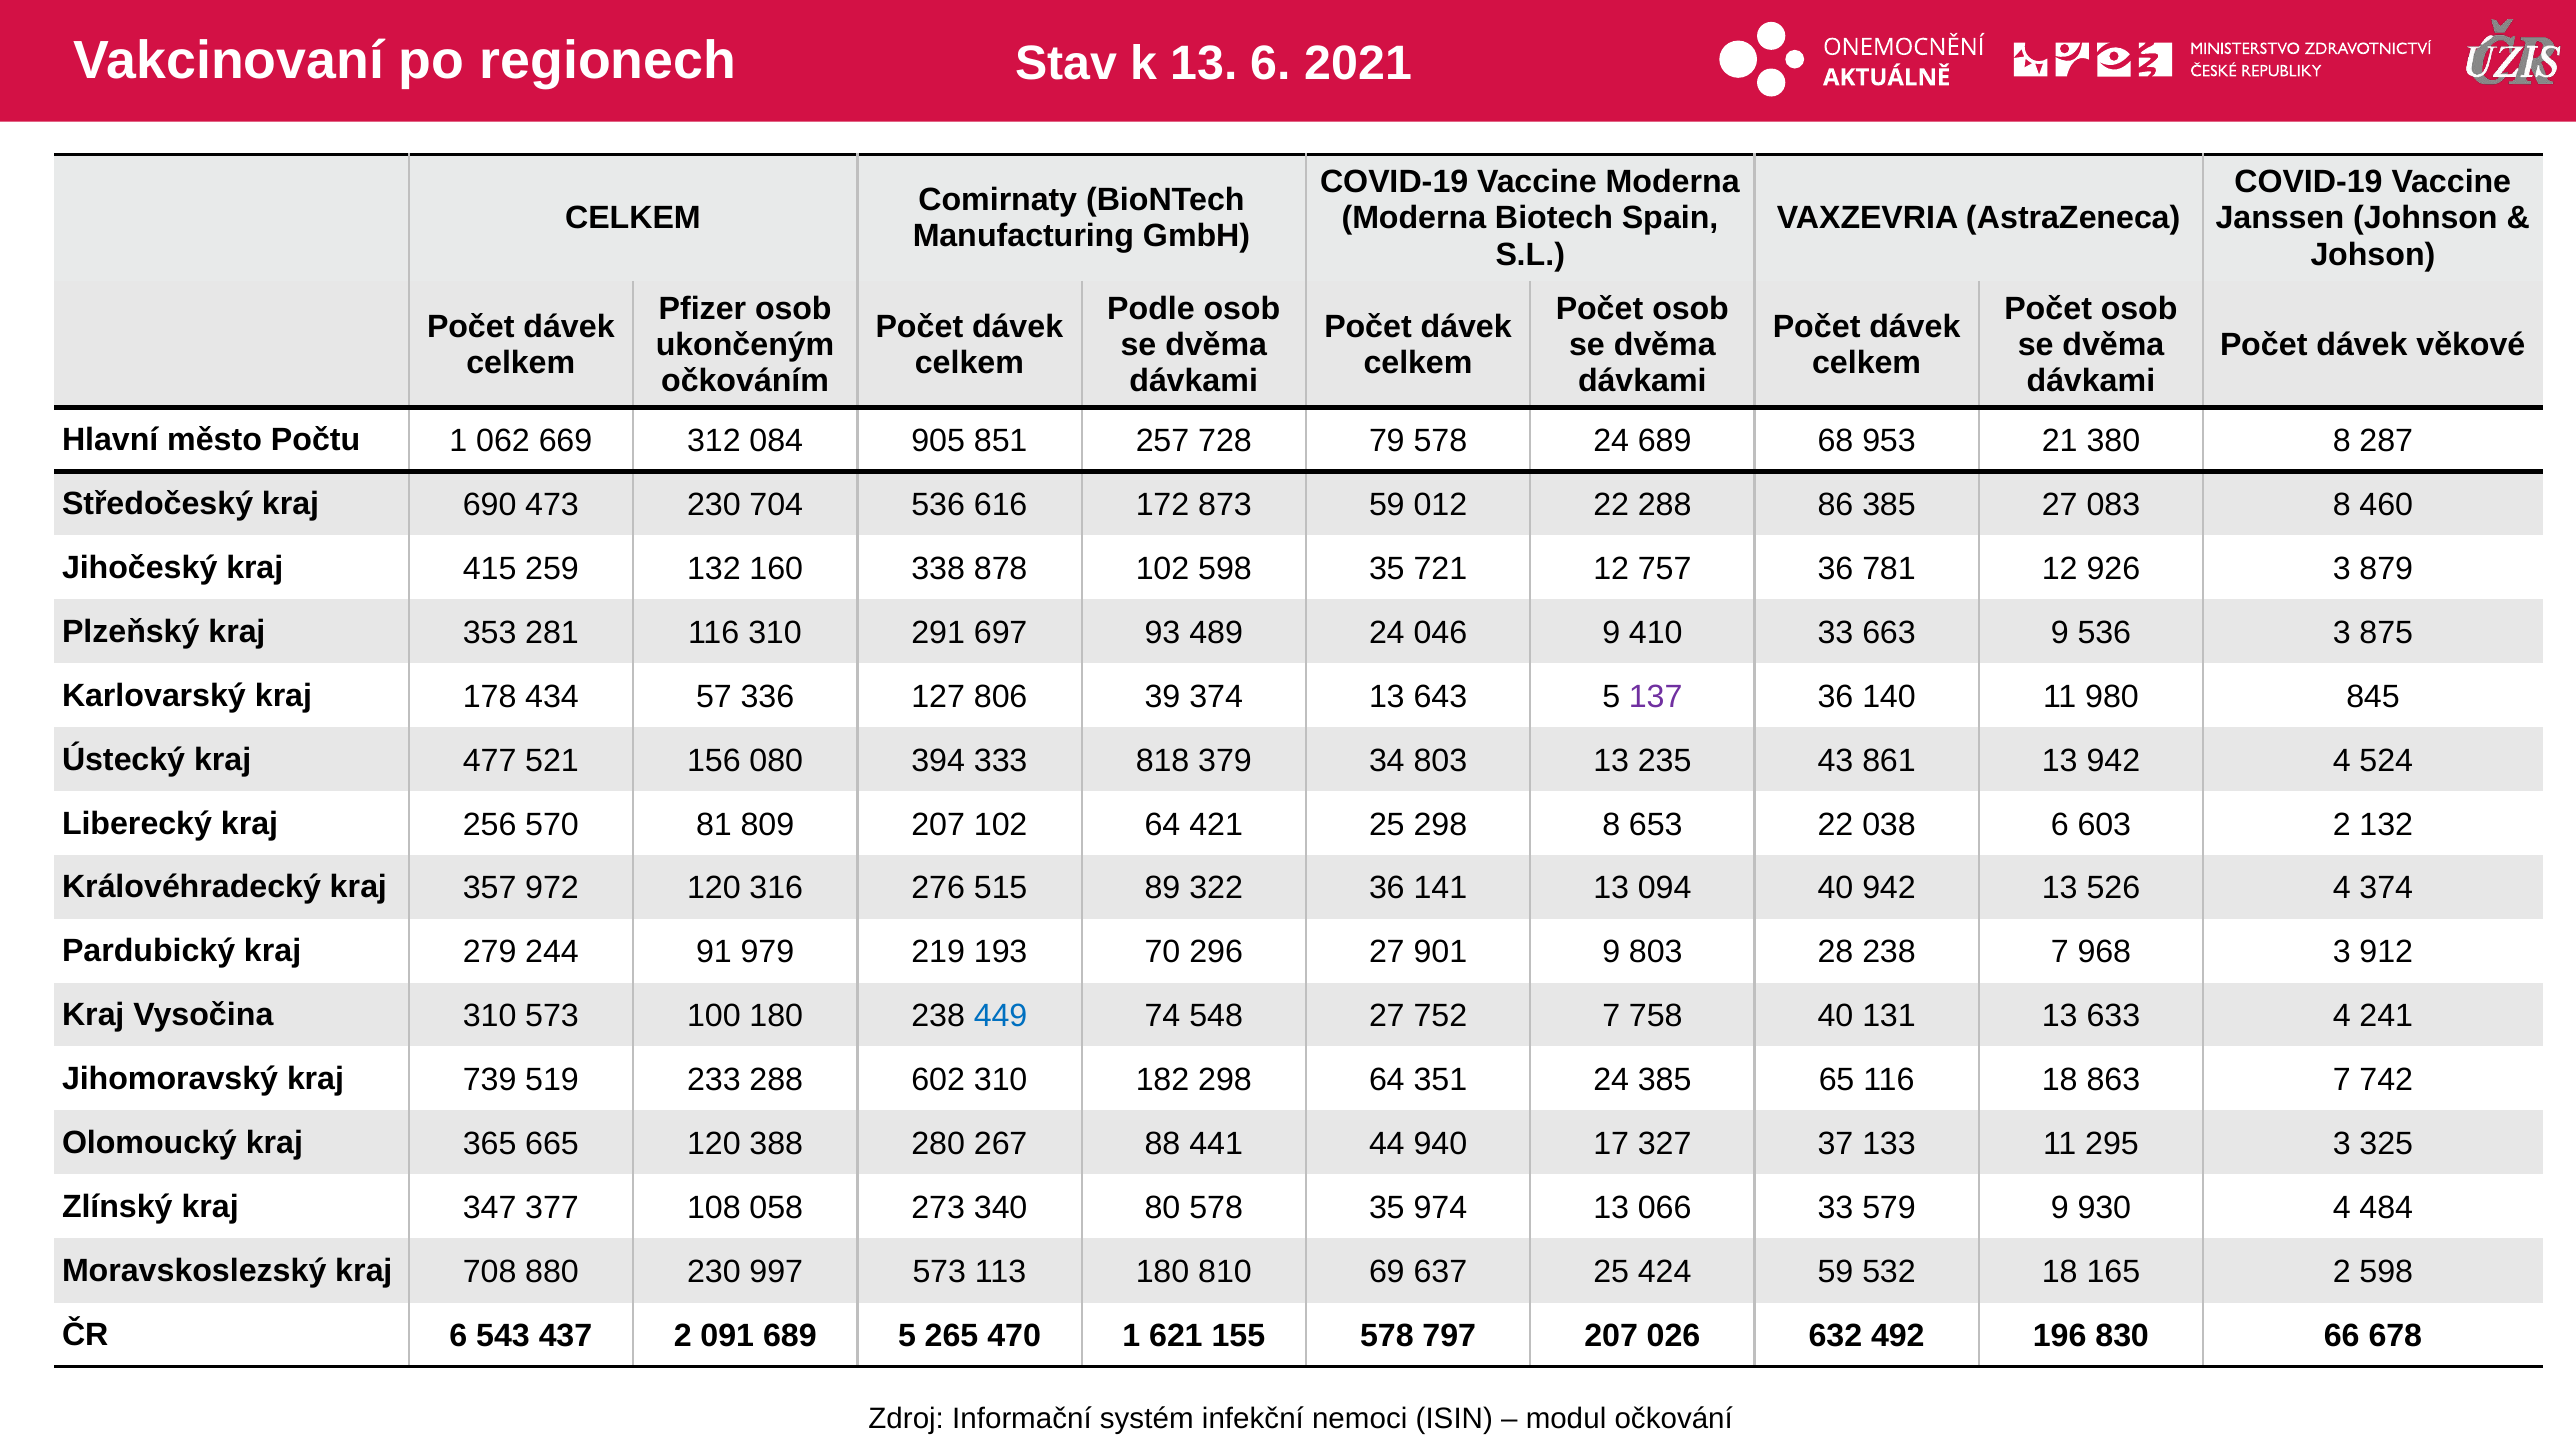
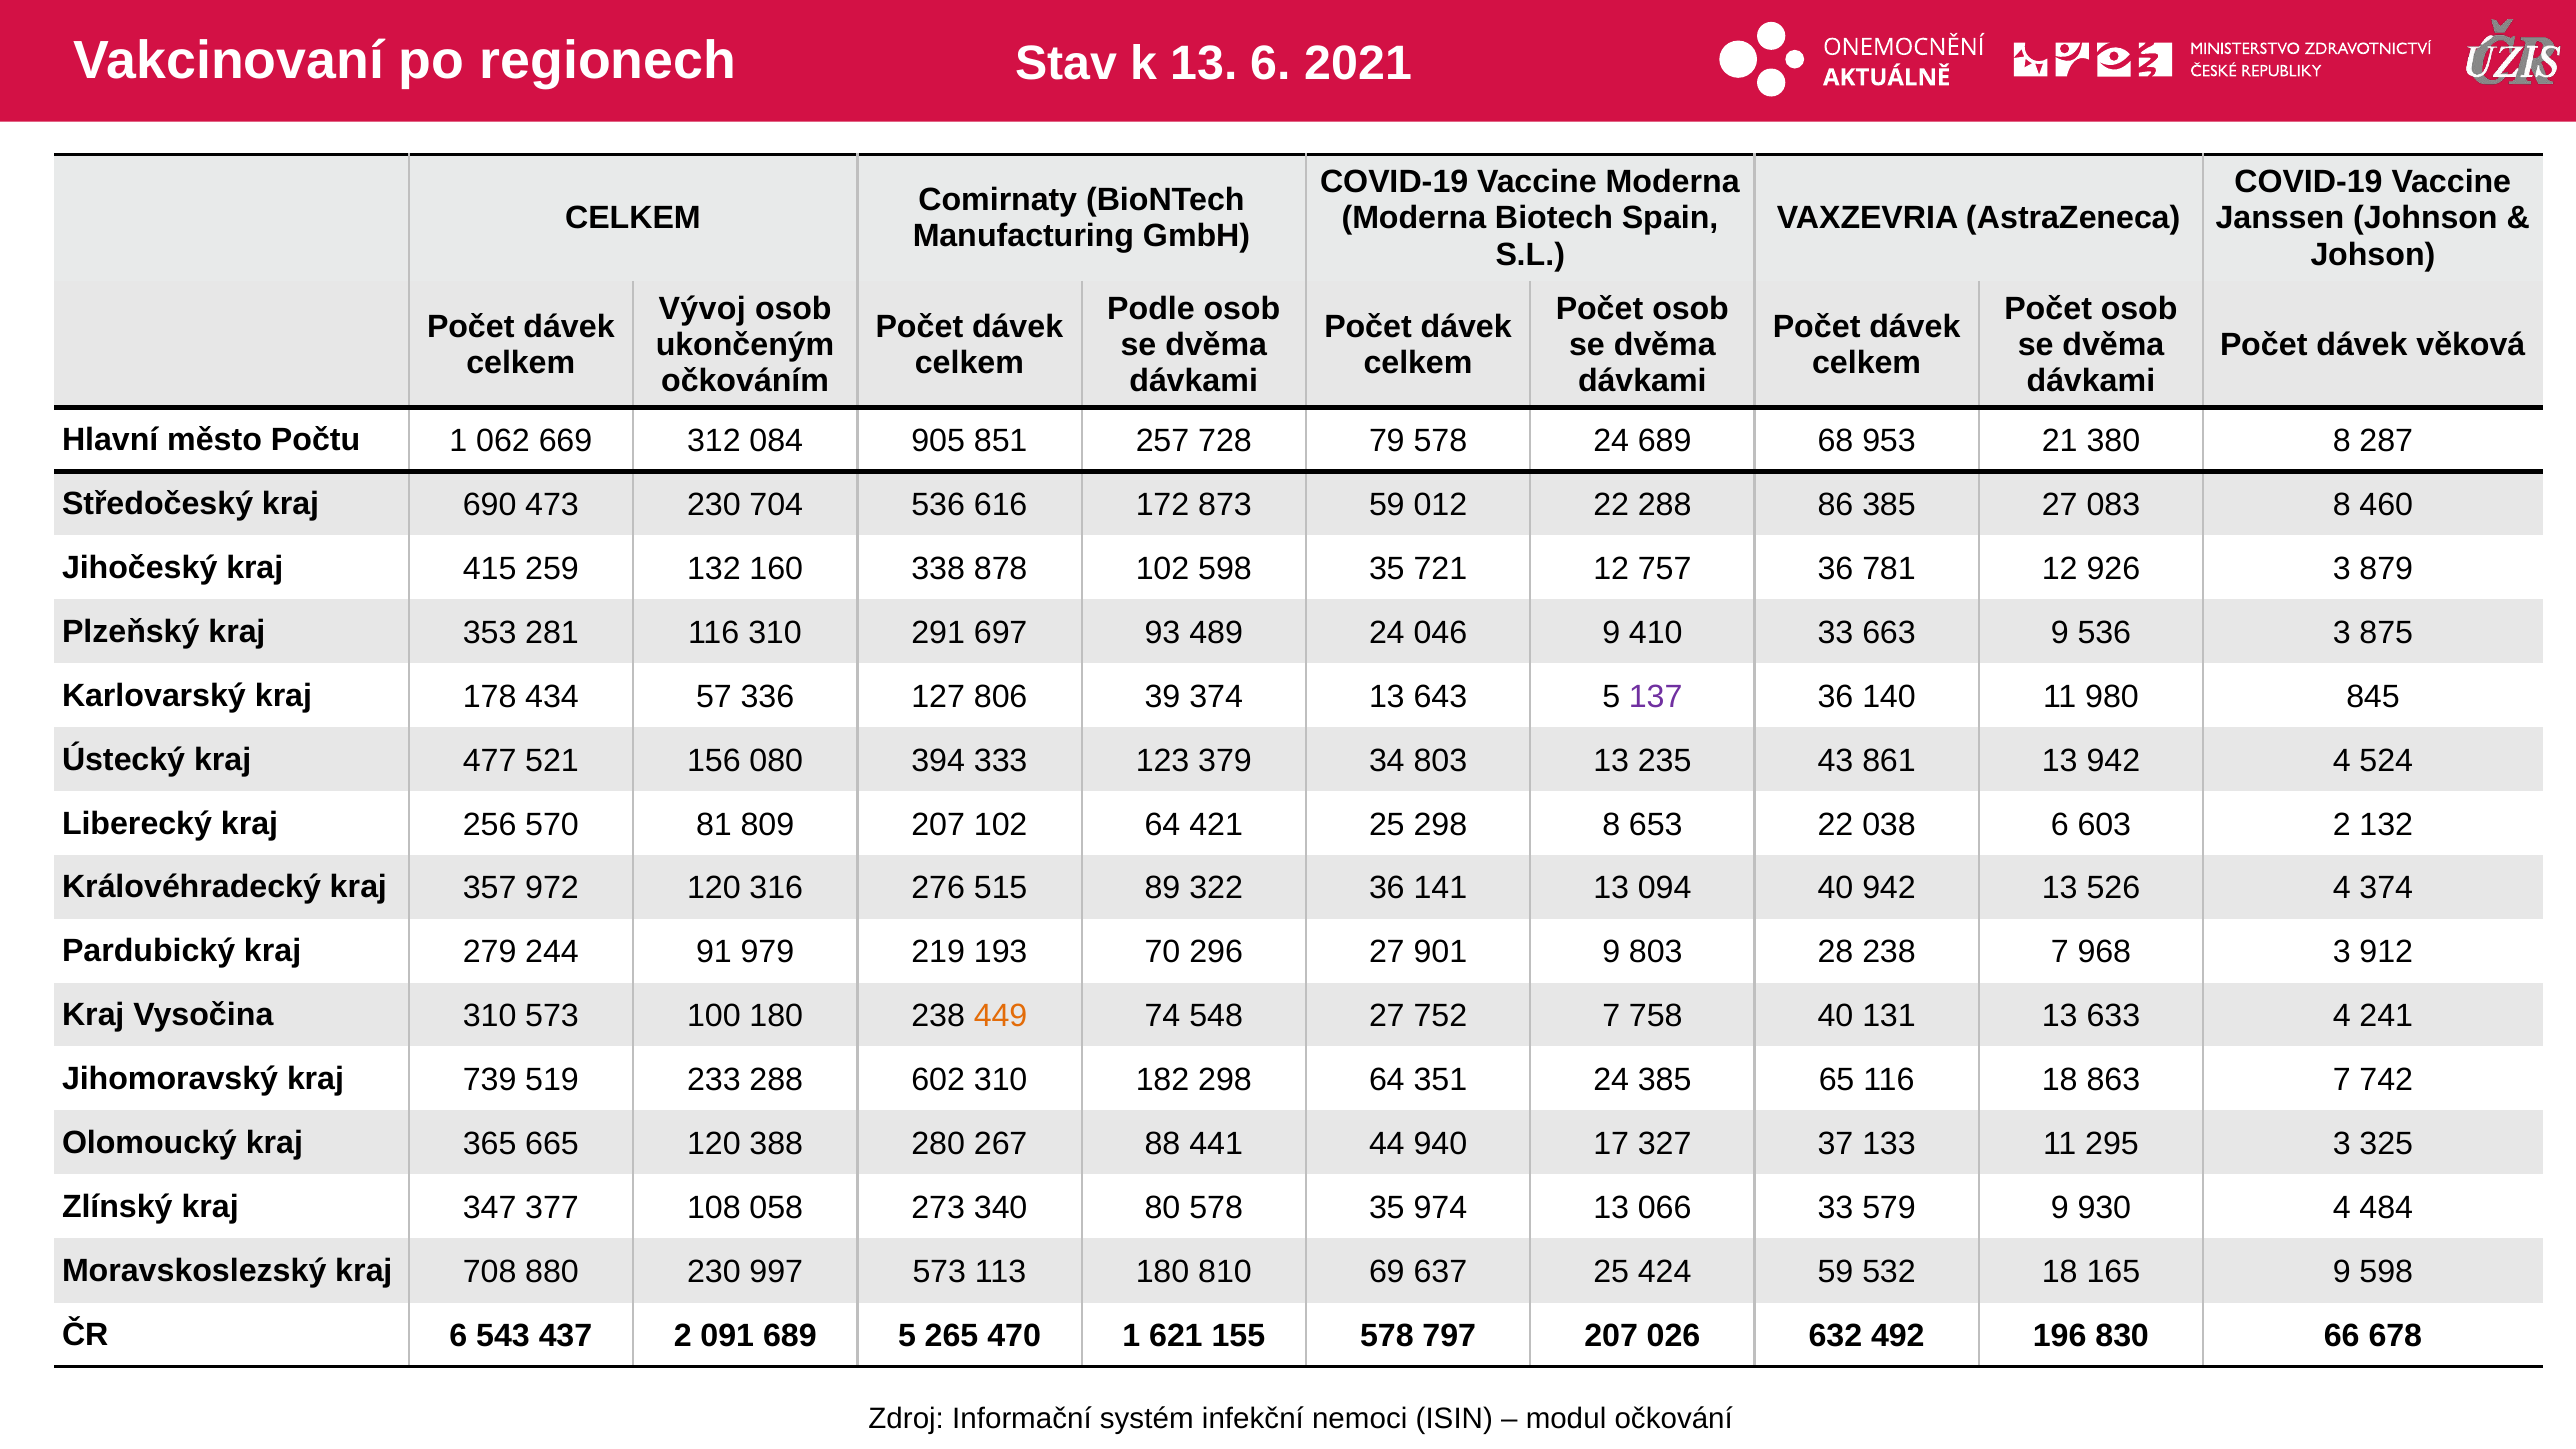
Pfizer: Pfizer -> Vývoj
věkové: věkové -> věková
818: 818 -> 123
449 colour: blue -> orange
165 2: 2 -> 9
